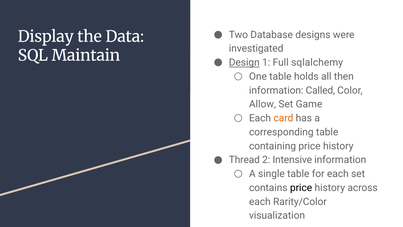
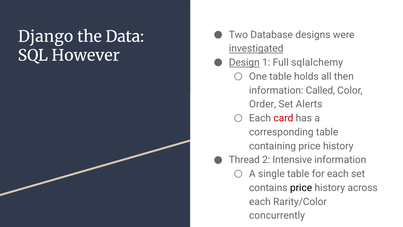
Display: Display -> Django
investigated underline: none -> present
Maintain: Maintain -> However
Allow: Allow -> Order
Game: Game -> Alerts
card colour: orange -> red
visualization: visualization -> concurrently
